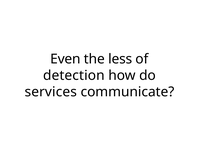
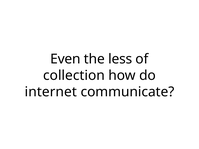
detection: detection -> collection
services: services -> internet
